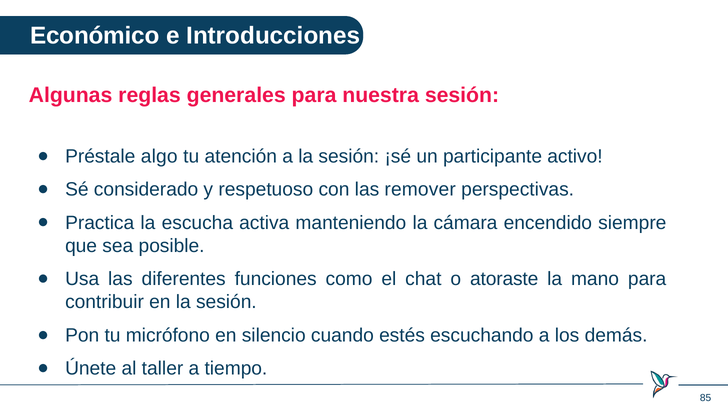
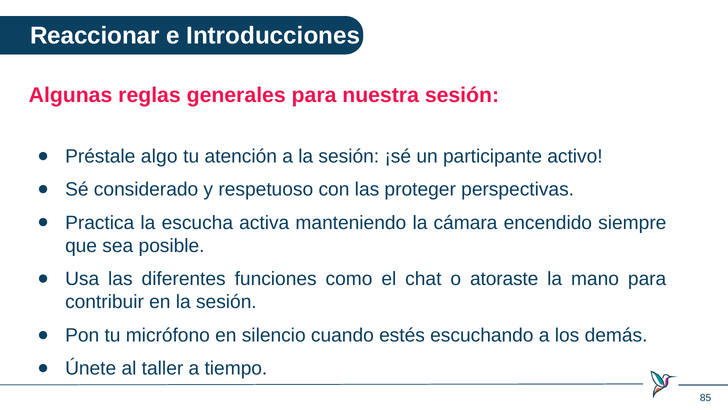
Económico: Económico -> Reaccionar
remover: remover -> proteger
